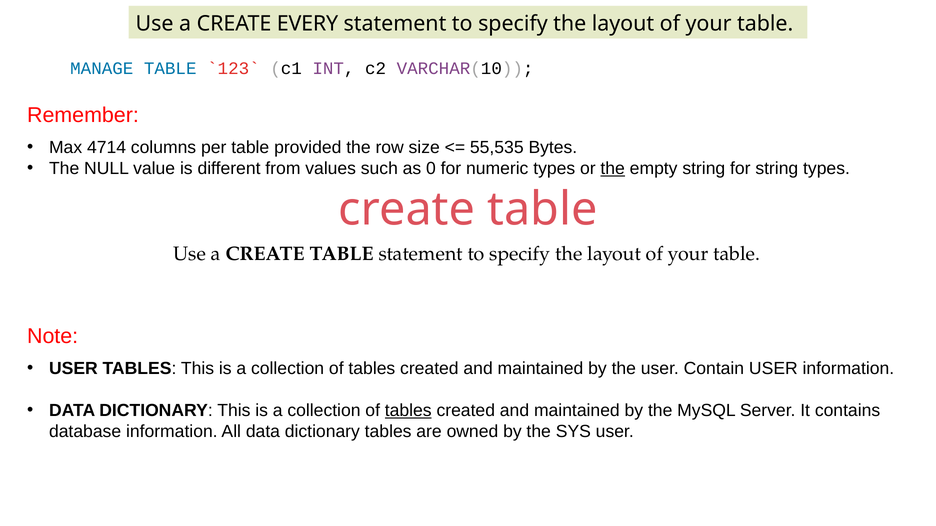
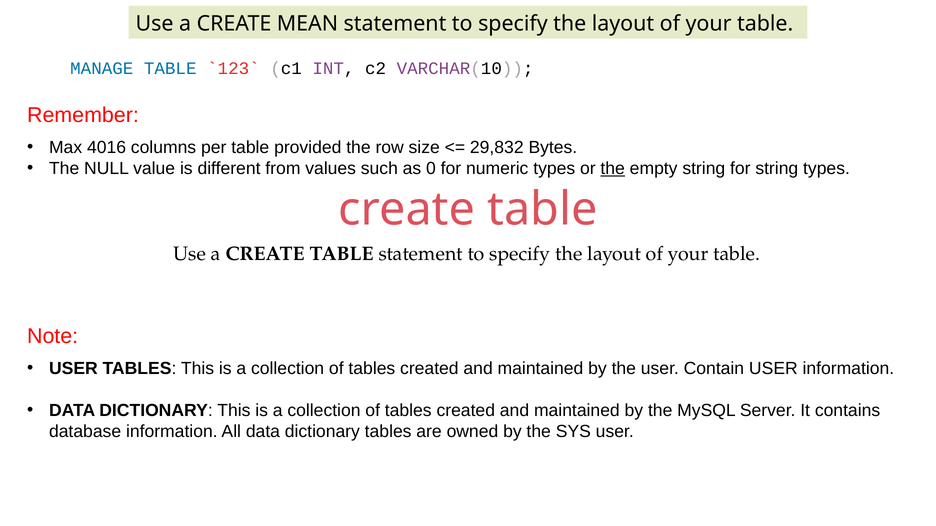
EVERY: EVERY -> MEAN
4714: 4714 -> 4016
55,535: 55,535 -> 29,832
tables at (408, 411) underline: present -> none
